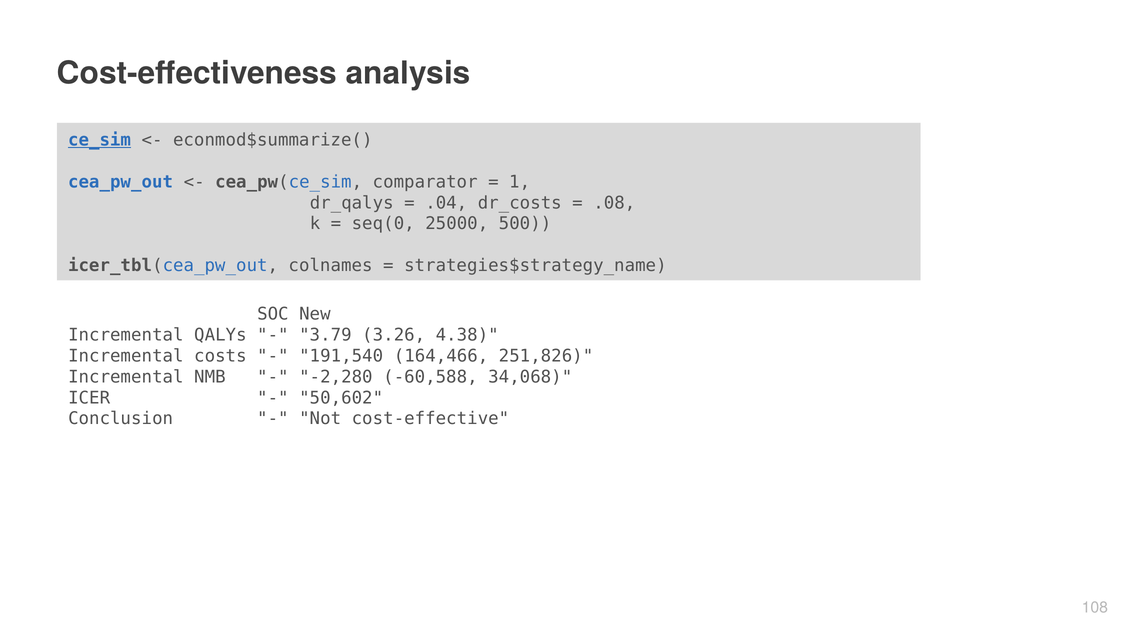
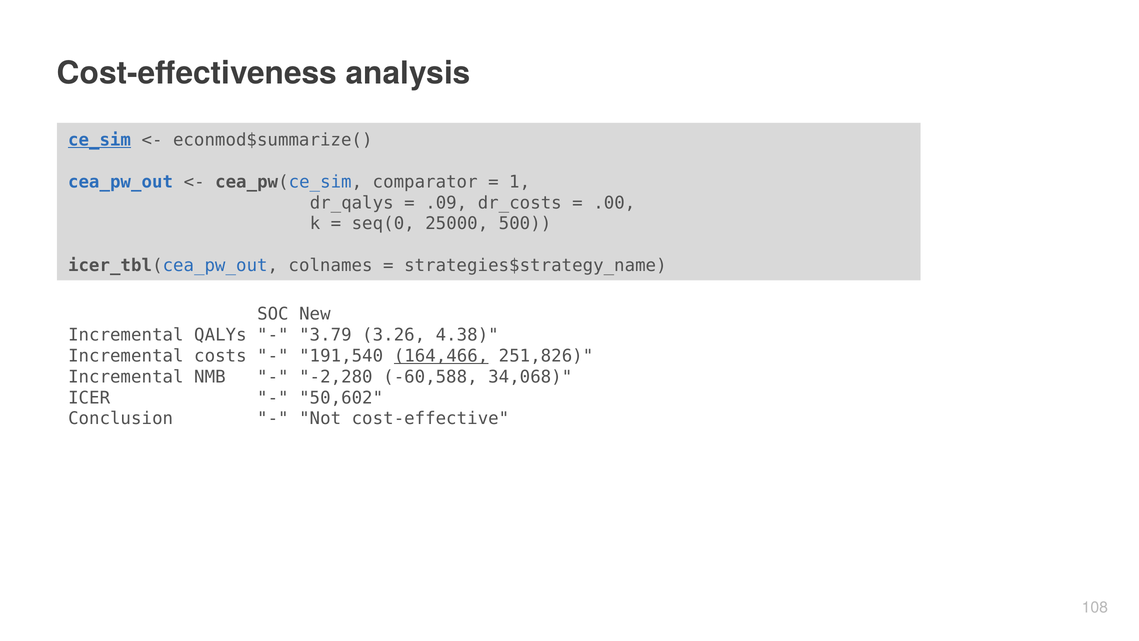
.04: .04 -> .09
.08: .08 -> .00
164,466 underline: none -> present
